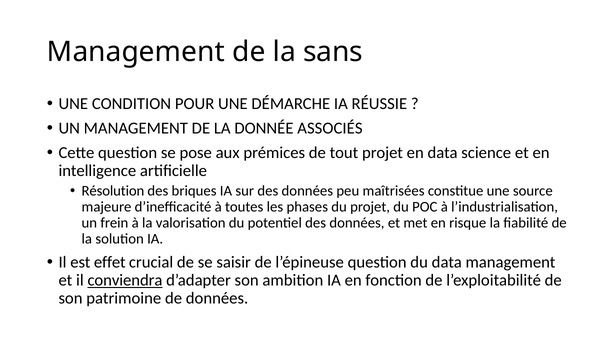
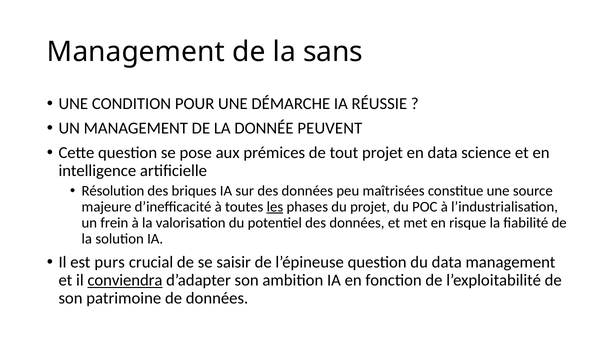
ASSOCIÉS: ASSOCIÉS -> PEUVENT
les underline: none -> present
effet: effet -> purs
